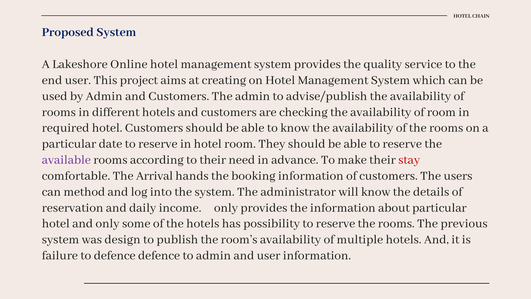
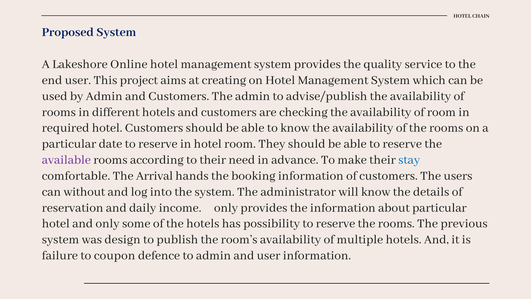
stay colour: red -> blue
method: method -> without
to defence: defence -> coupon
